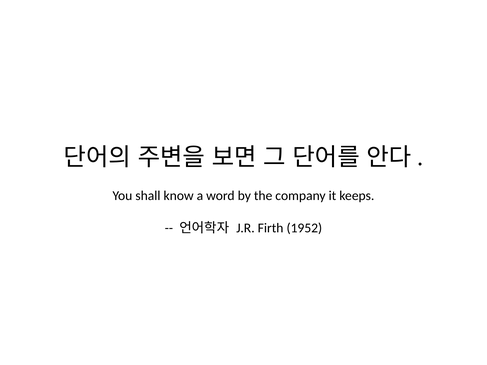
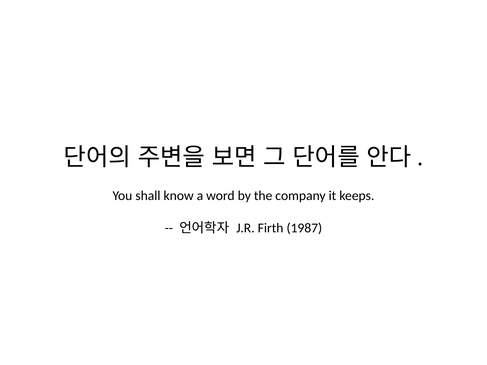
1952: 1952 -> 1987
